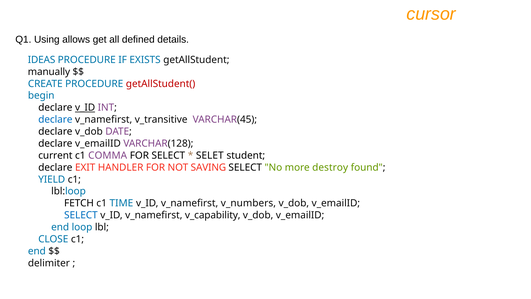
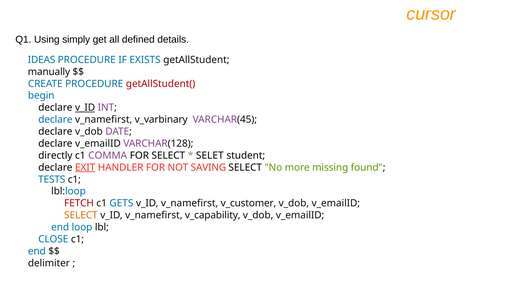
allows: allows -> simply
v_transitive: v_transitive -> v_varbinary
current: current -> directly
EXIT underline: none -> present
destroy: destroy -> missing
YIELD: YIELD -> TESTS
FETCH colour: black -> red
TIME: TIME -> GETS
v_numbers: v_numbers -> v_customer
SELECT at (81, 215) colour: blue -> orange
